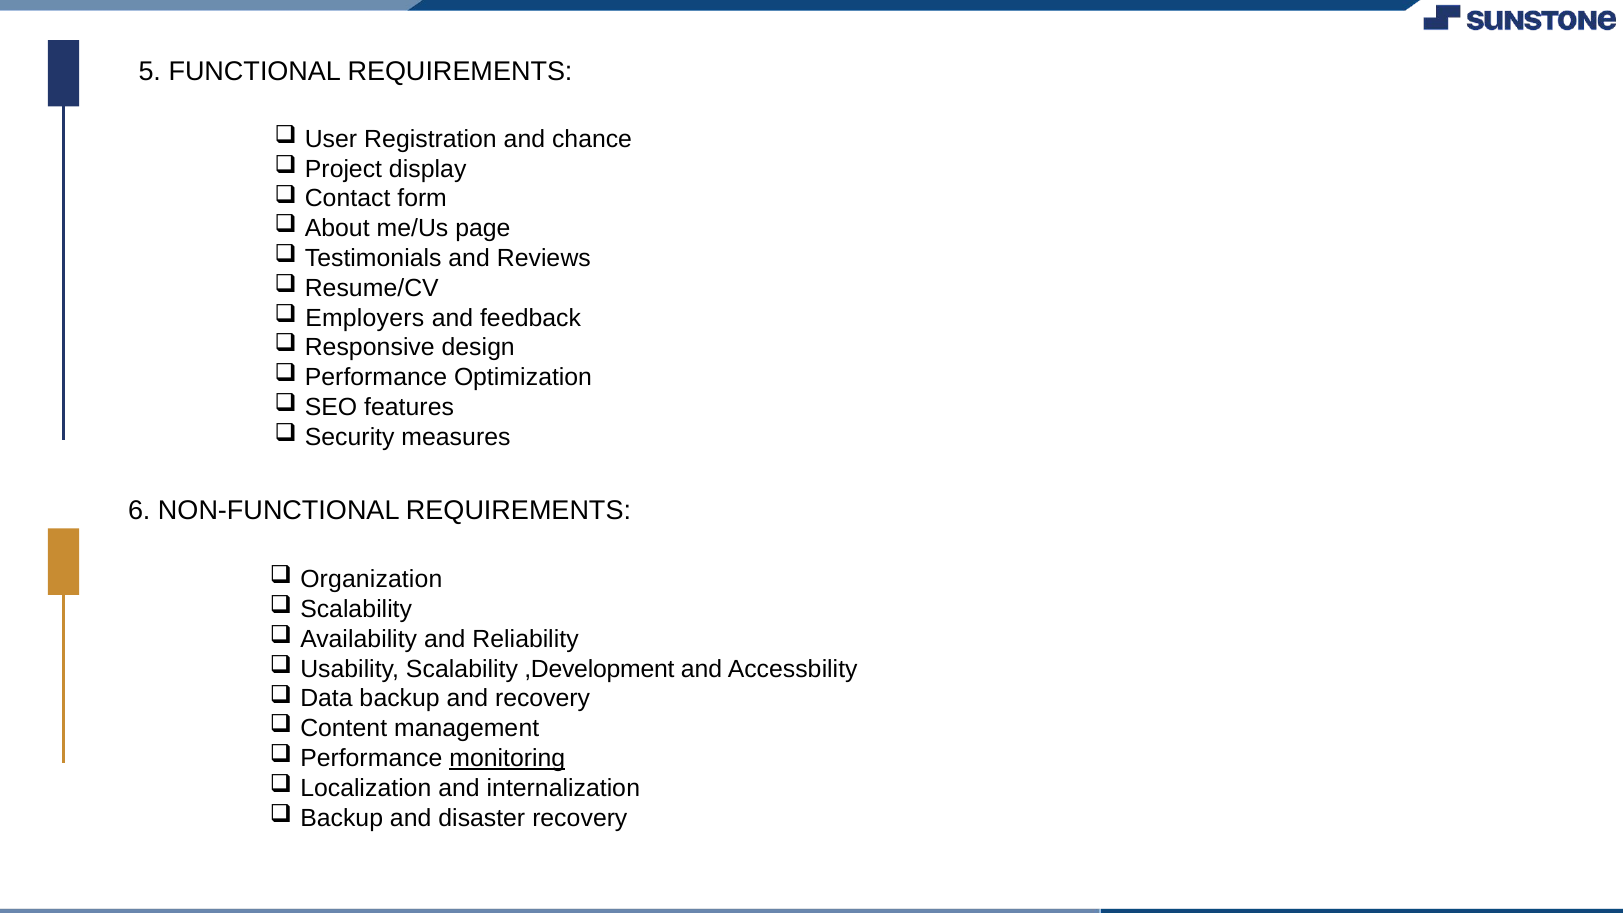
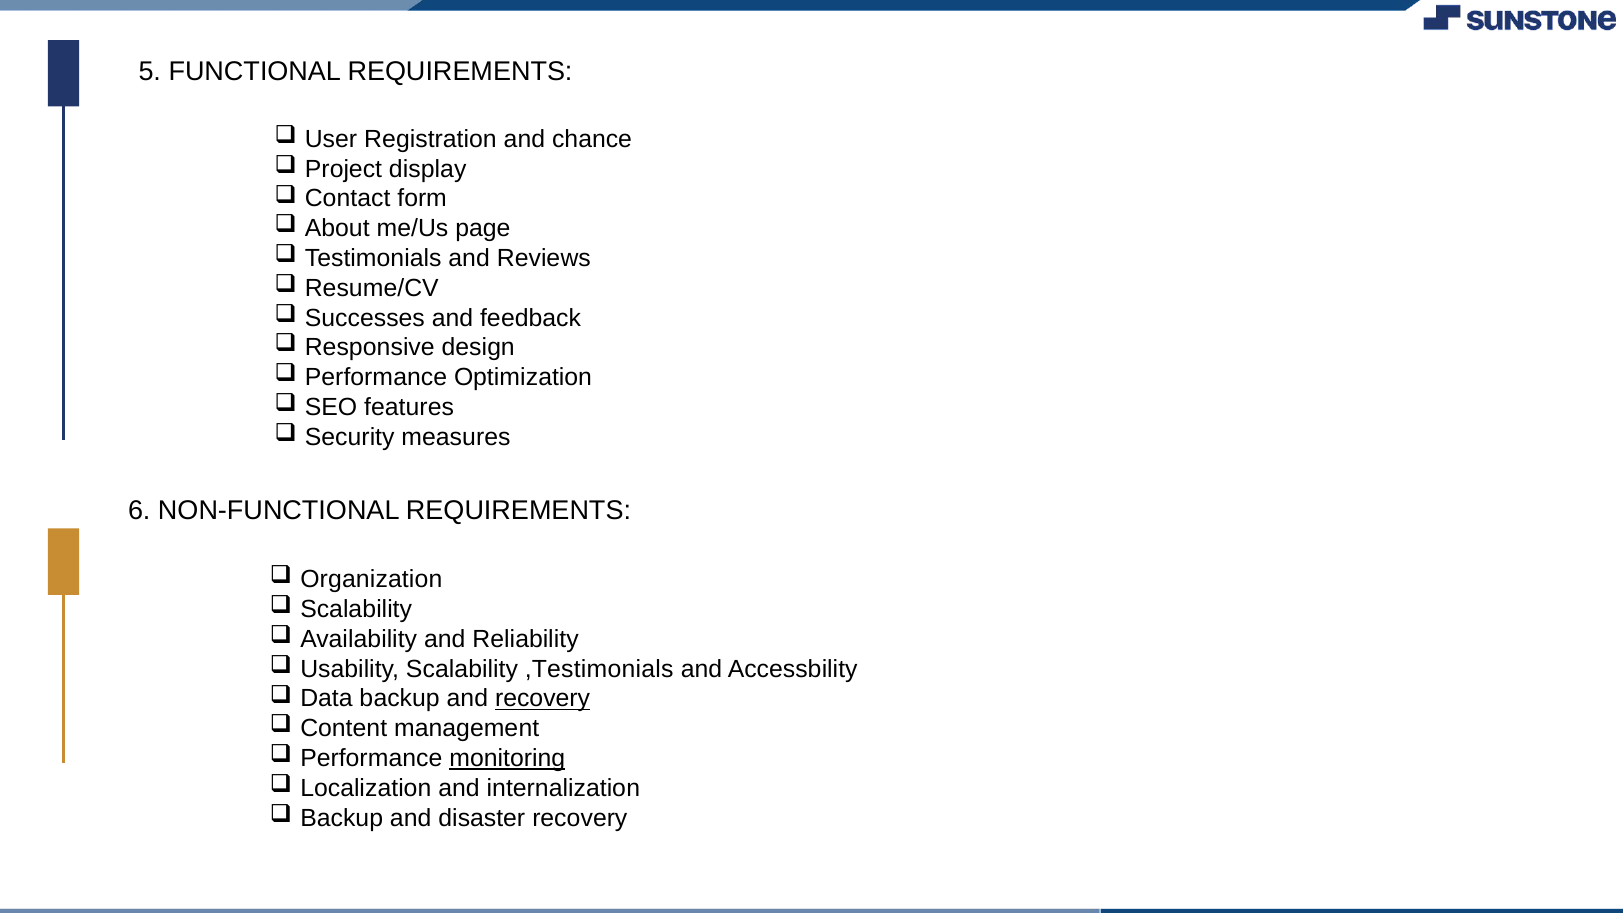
Employers: Employers -> Successes
,Development: ,Development -> ,Testimonials
recovery at (543, 699) underline: none -> present
